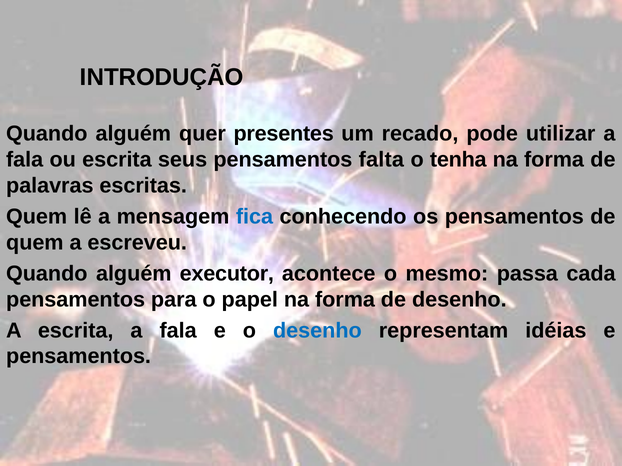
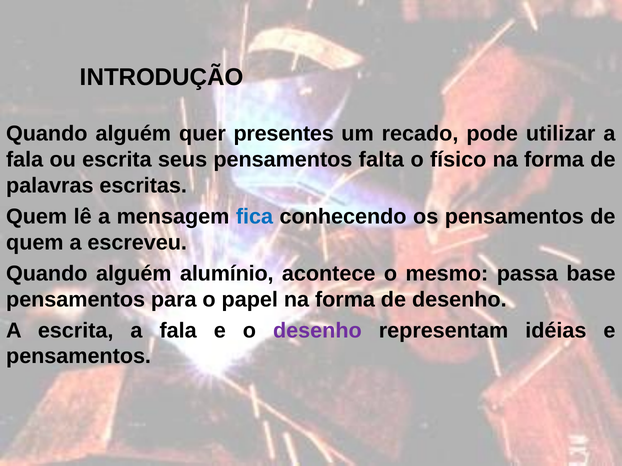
tenha: tenha -> físico
executor: executor -> alumínio
cada: cada -> base
desenho at (317, 331) colour: blue -> purple
